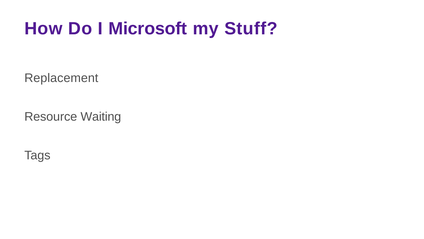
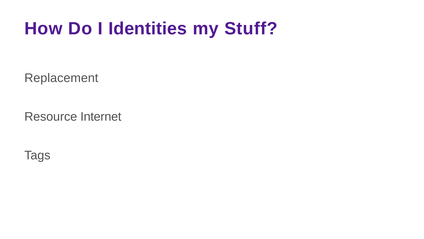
Microsoft: Microsoft -> Identities
Waiting: Waiting -> Internet
